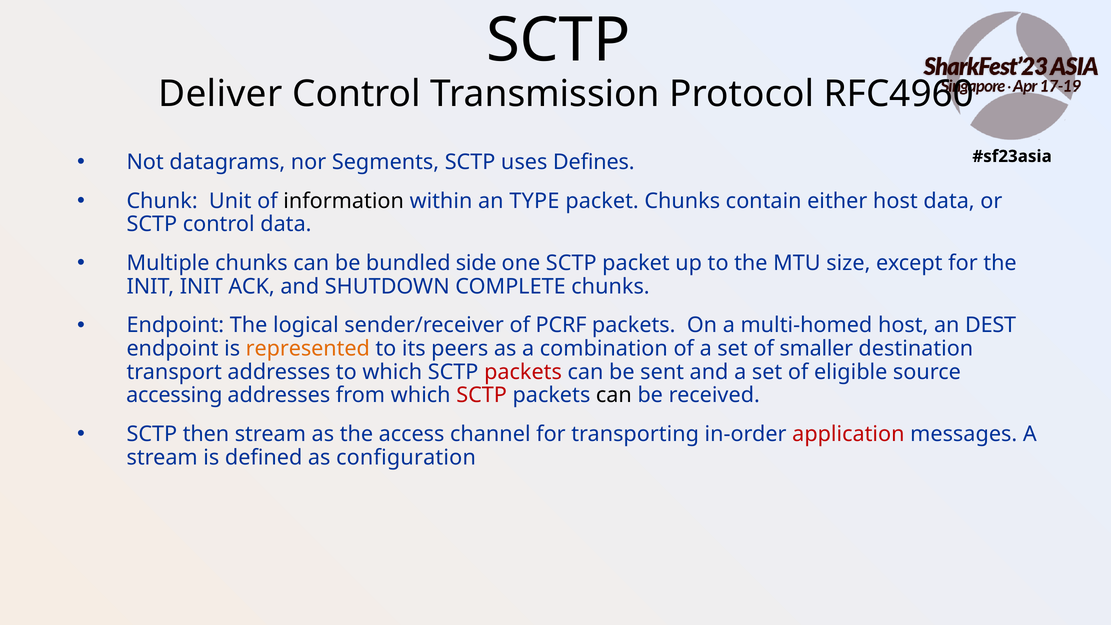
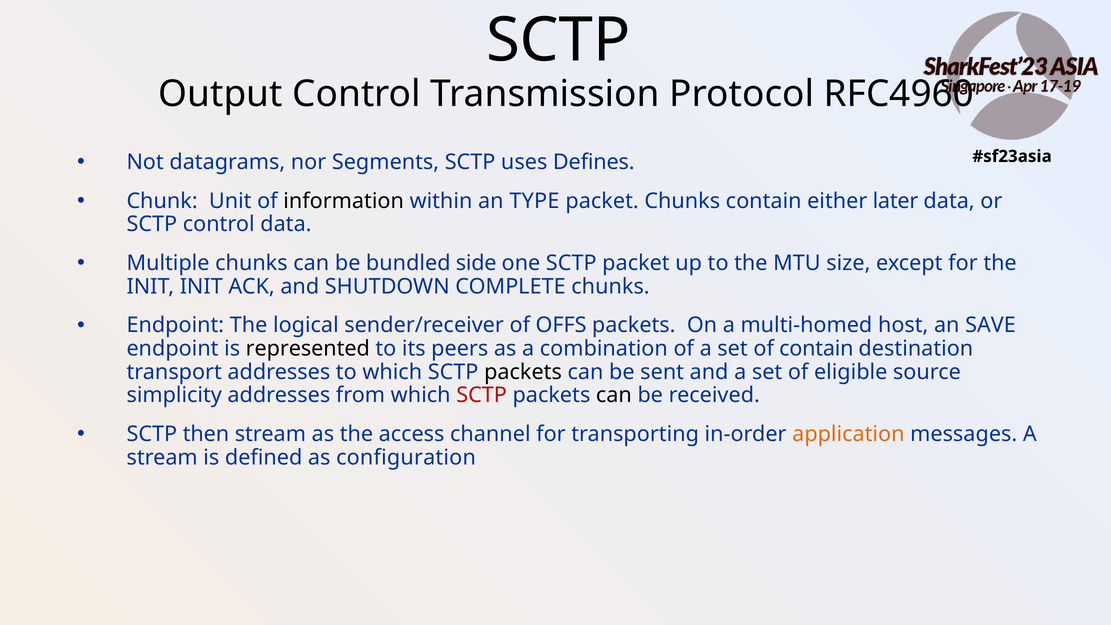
Deliver: Deliver -> Output
either host: host -> later
PCRF: PCRF -> OFFS
DEST: DEST -> SAVE
represented colour: orange -> black
of smaller: smaller -> contain
packets at (523, 372) colour: red -> black
accessing: accessing -> simplicity
application colour: red -> orange
